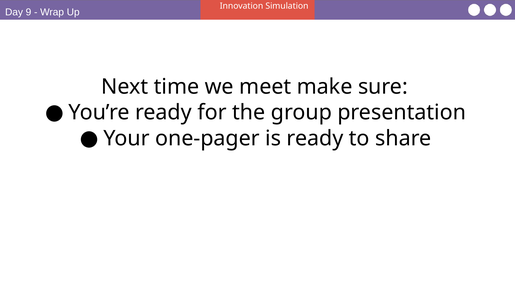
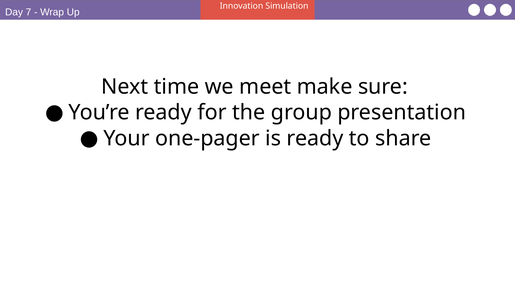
9: 9 -> 7
